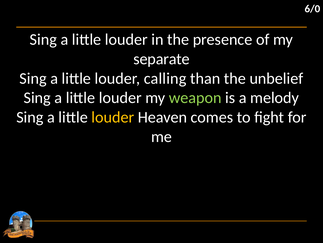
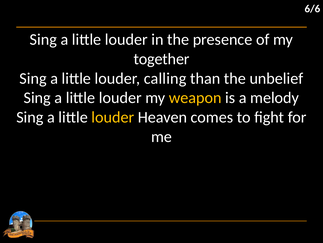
6/0: 6/0 -> 6/6
separate: separate -> together
weapon colour: light green -> yellow
